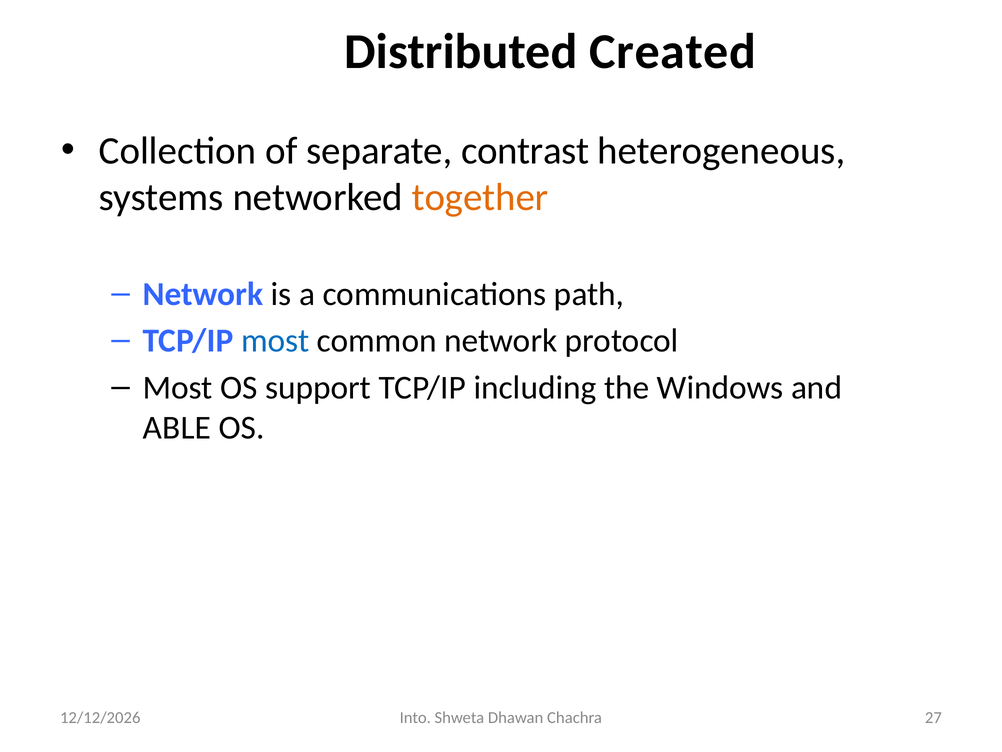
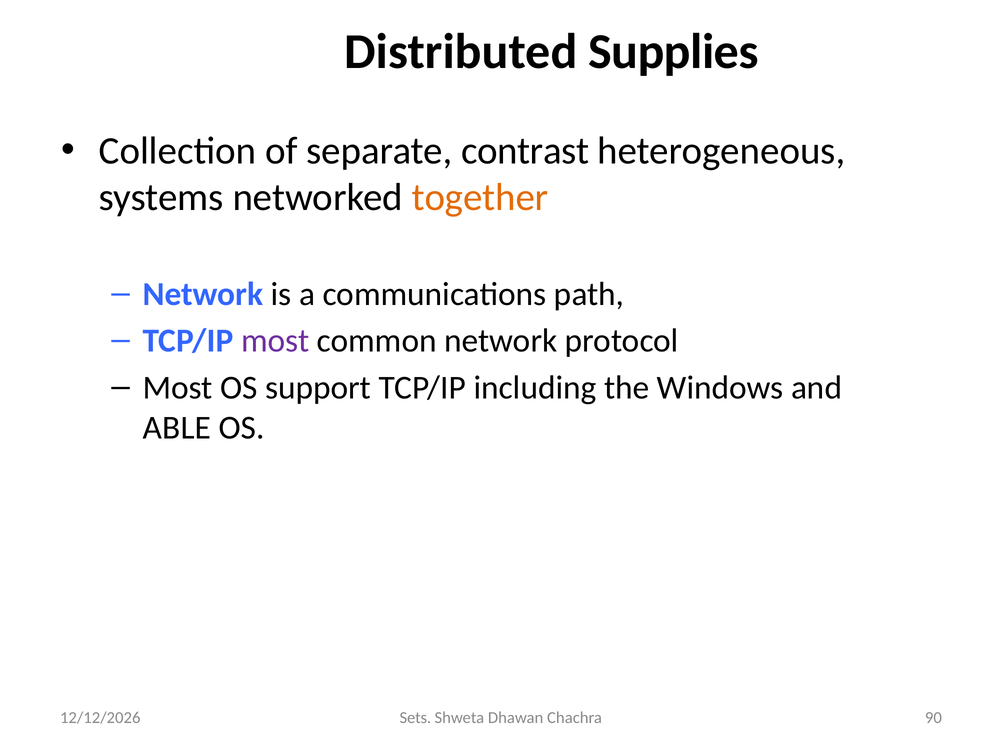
Created: Created -> Supplies
most at (275, 341) colour: blue -> purple
Into: Into -> Sets
27: 27 -> 90
